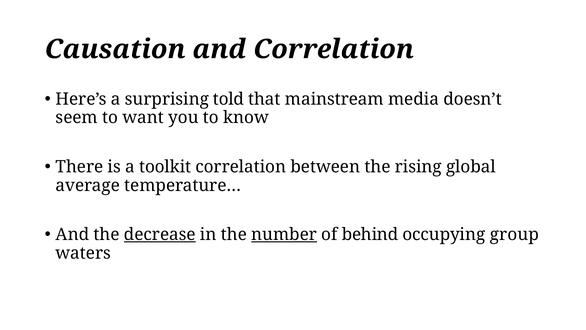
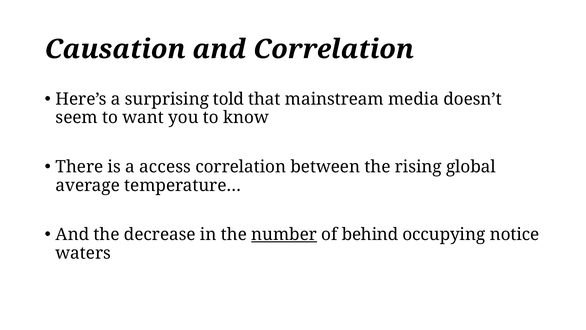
toolkit: toolkit -> access
decrease underline: present -> none
group: group -> notice
